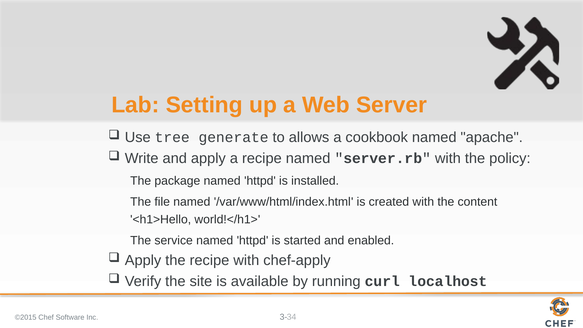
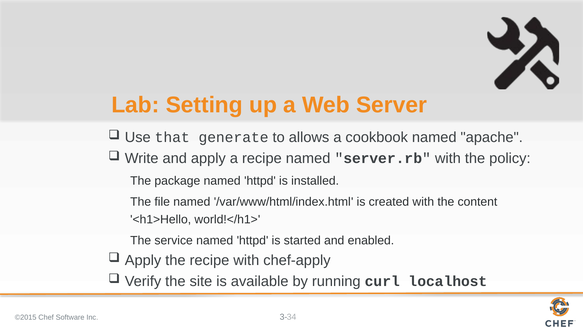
tree: tree -> that
